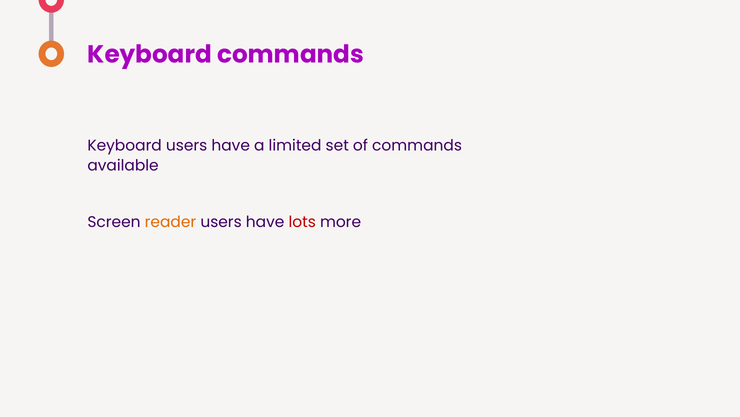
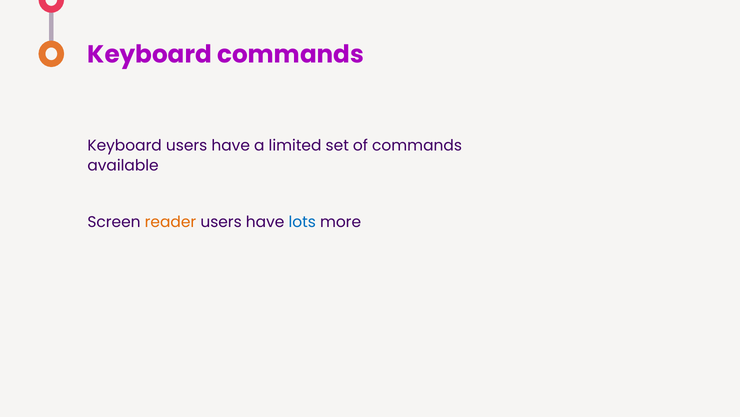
lots colour: red -> blue
